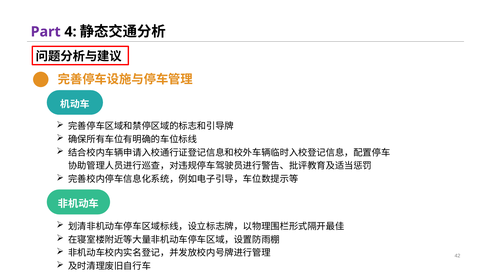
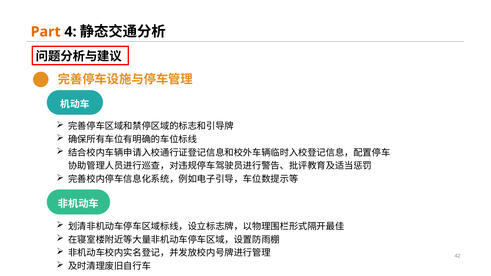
Part colour: purple -> orange
